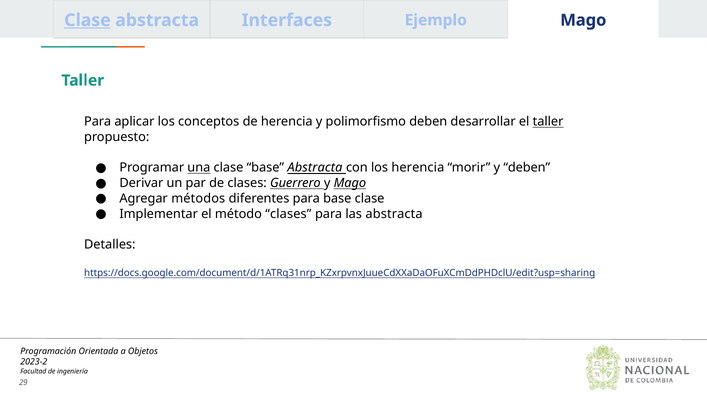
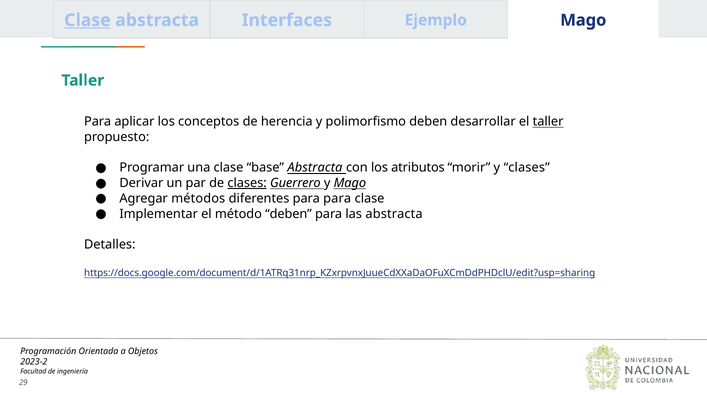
una underline: present -> none
los herencia: herencia -> atributos
y deben: deben -> clases
clases at (247, 183) underline: none -> present
para base: base -> para
método clases: clases -> deben
